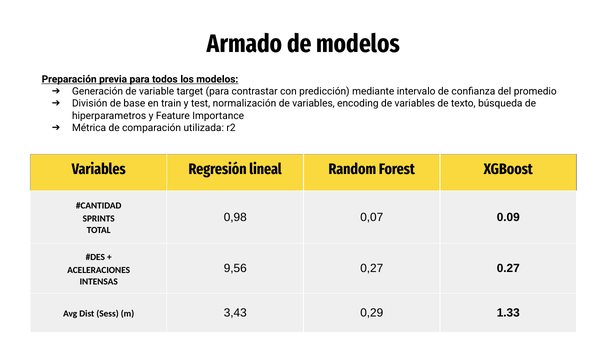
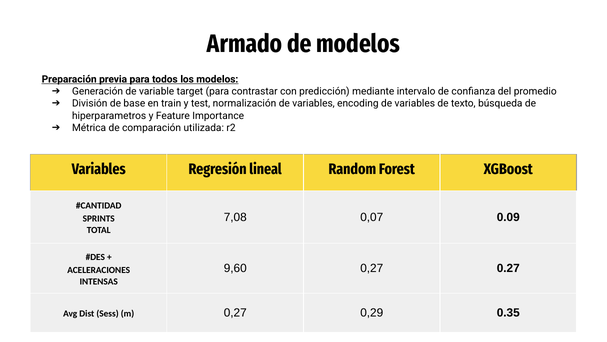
0,98: 0,98 -> 7,08
9,56: 9,56 -> 9,60
m 3,43: 3,43 -> 0,27
1.33: 1.33 -> 0.35
